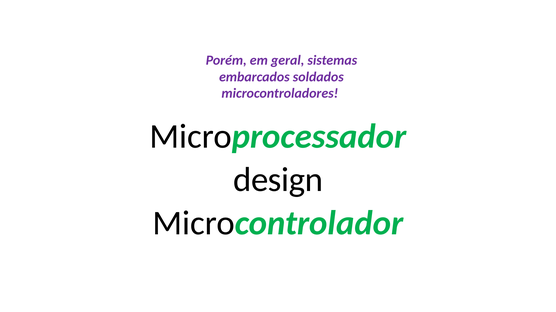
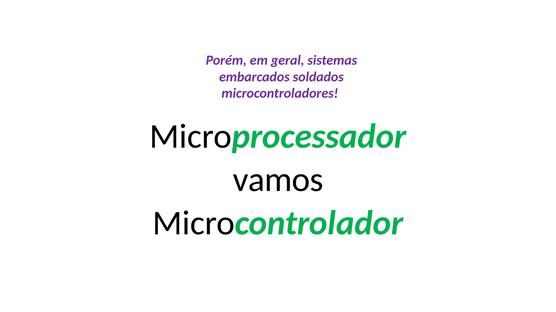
design: design -> vamos
